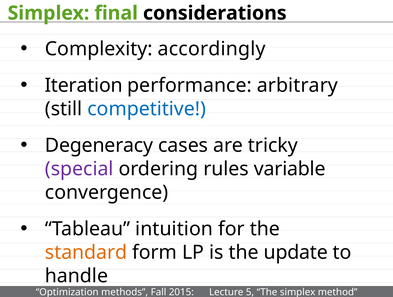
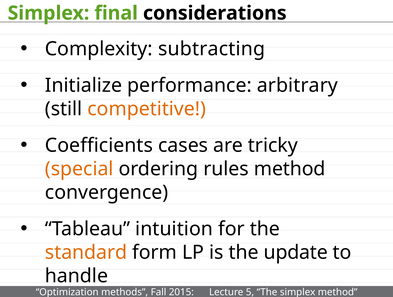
accordingly: accordingly -> subtracting
Iteration: Iteration -> Initialize
competitive colour: blue -> orange
Degeneracy: Degeneracy -> Coefficients
special colour: purple -> orange
rules variable: variable -> method
